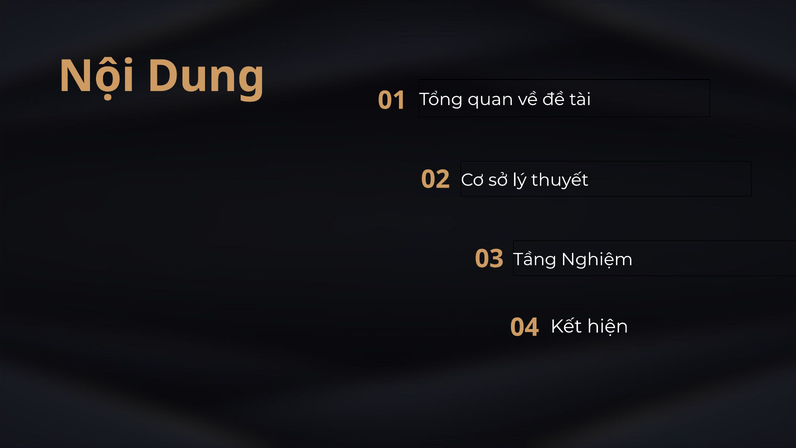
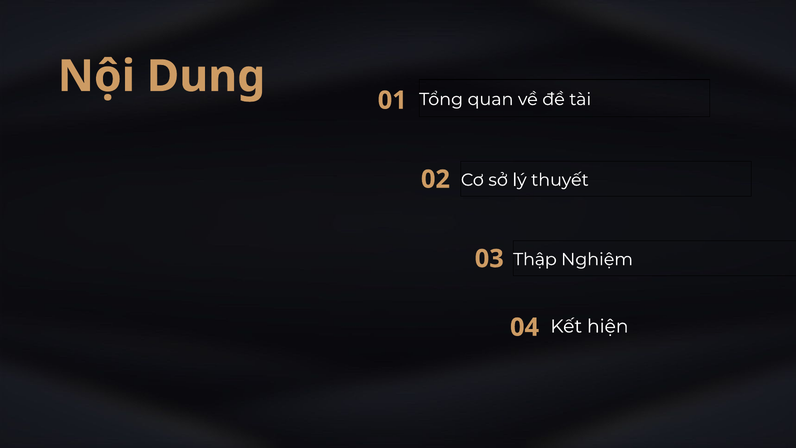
Tầng: Tầng -> Thập
